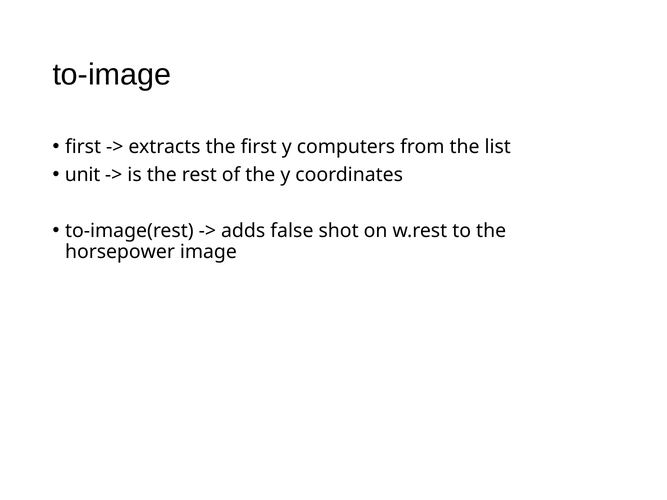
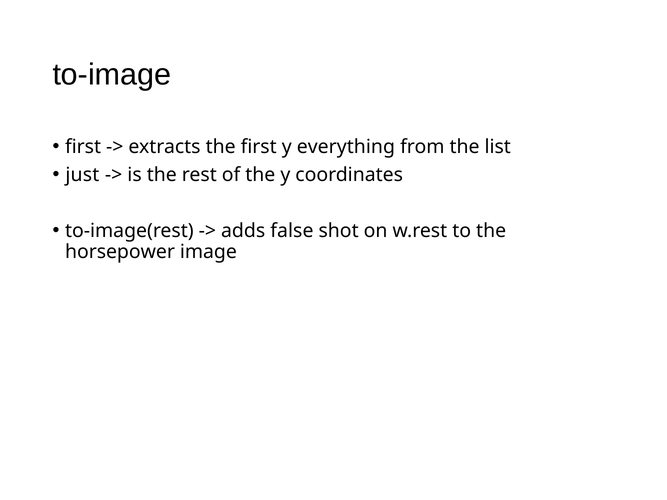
computers: computers -> everything
unit: unit -> just
